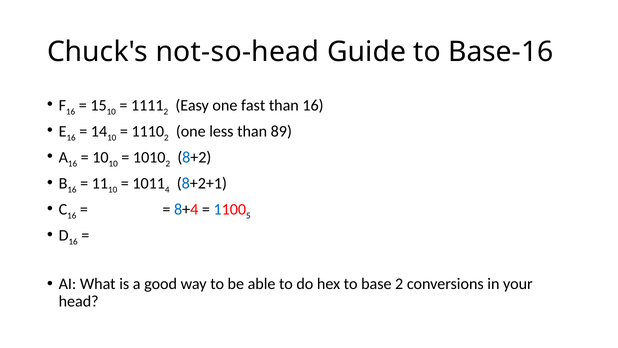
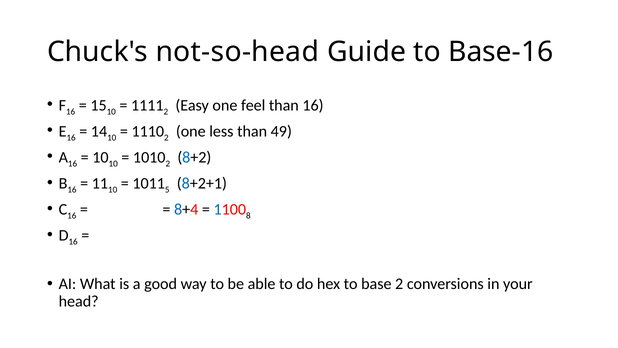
fast: fast -> feel
89: 89 -> 49
4: 4 -> 5
5: 5 -> 8
